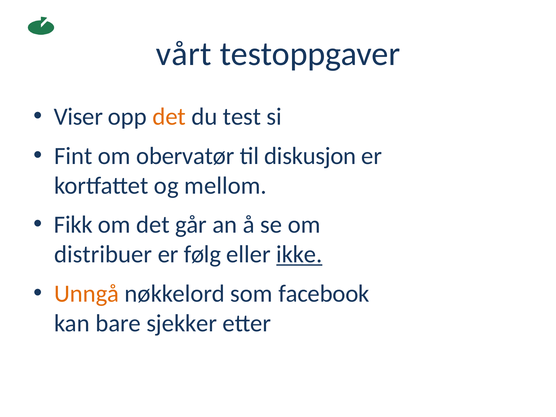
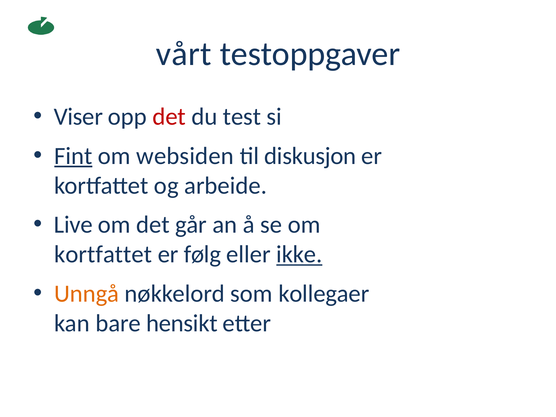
det at (169, 117) colour: orange -> red
Fint underline: none -> present
obervatør: obervatør -> websiden
mellom: mellom -> arbeide
Fikk: Fikk -> Live
distribuer at (103, 254): distribuer -> kortfattet
facebook: facebook -> kollegaer
sjekker: sjekker -> hensikt
